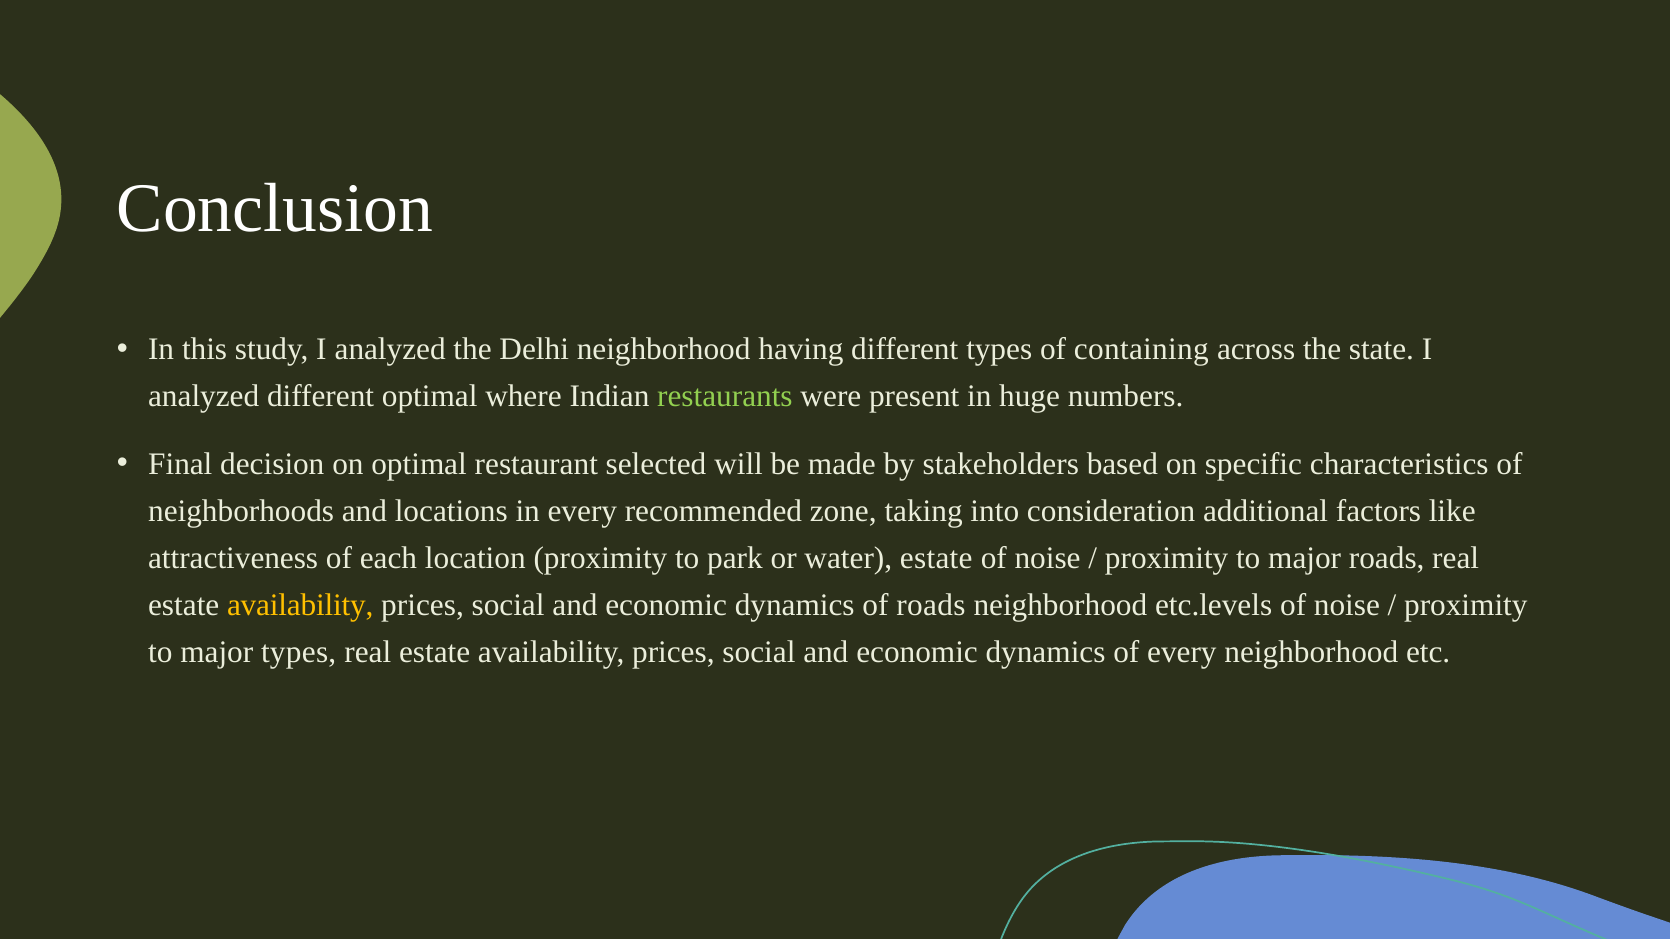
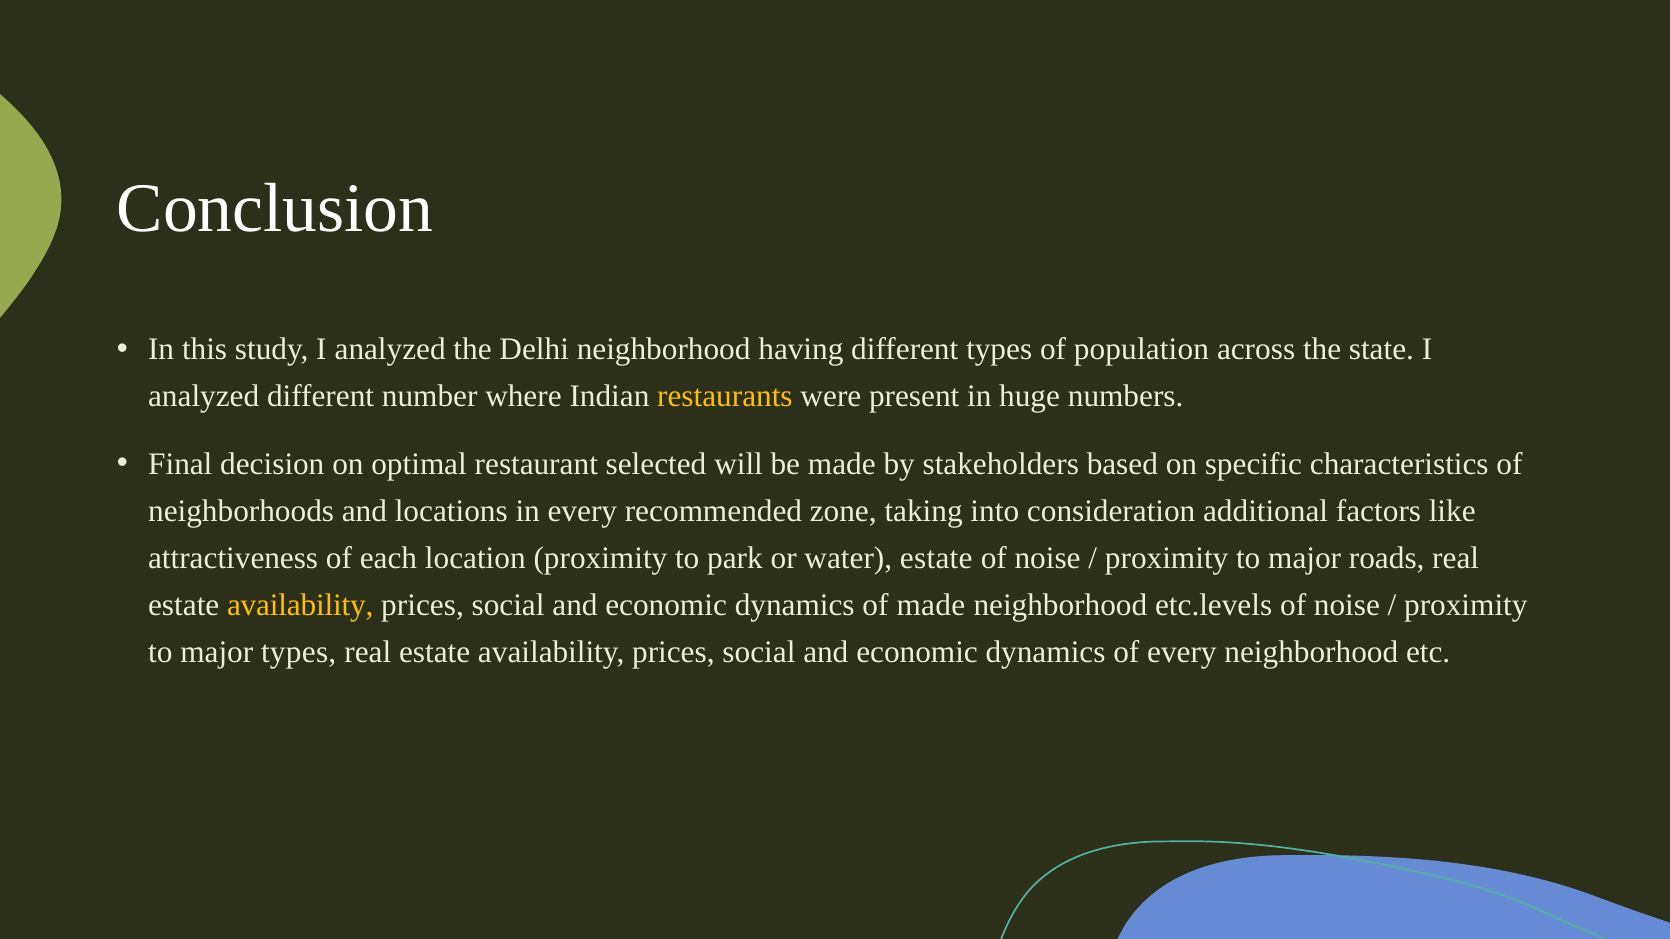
containing: containing -> population
different optimal: optimal -> number
restaurants colour: light green -> yellow
of roads: roads -> made
